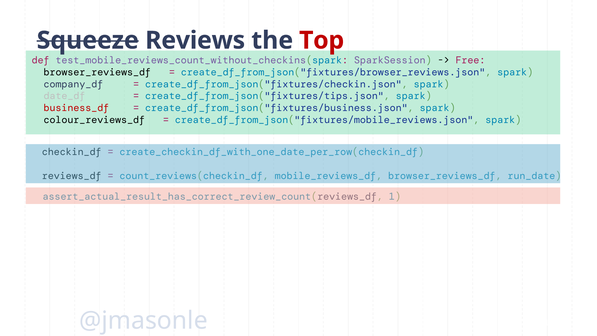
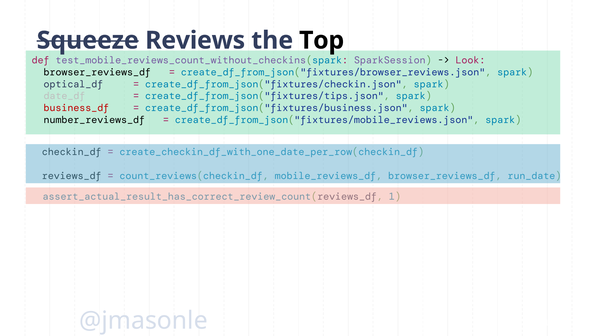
Top colour: red -> black
Free: Free -> Look
company_df: company_df -> optical_df
colour_reviews_df: colour_reviews_df -> number_reviews_df
